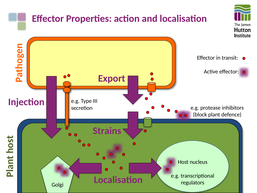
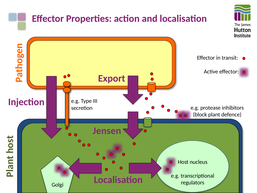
Strains: Strains -> Jensen
